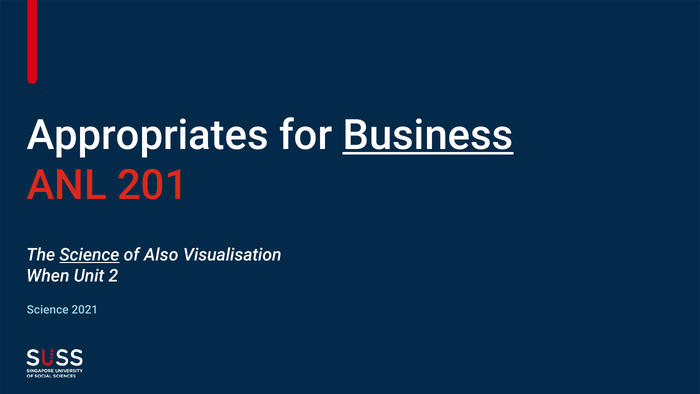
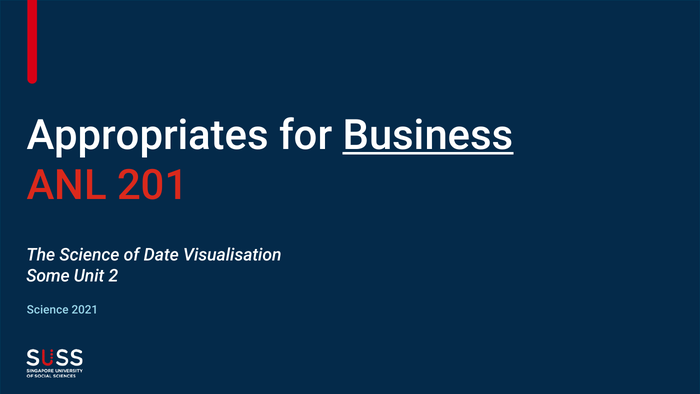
Science at (89, 255) underline: present -> none
Also: Also -> Date
When: When -> Some
